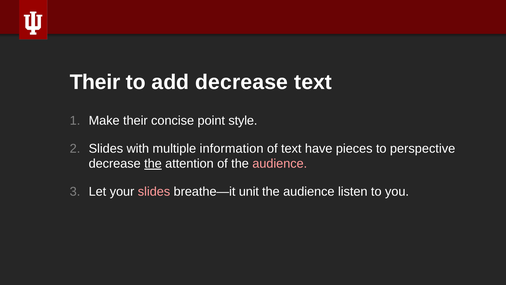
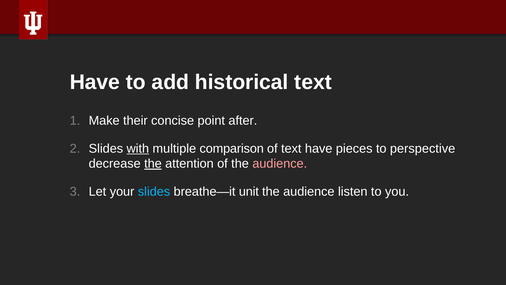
Their at (95, 82): Their -> Have
add decrease: decrease -> historical
style: style -> after
with underline: none -> present
information: information -> comparison
slides at (154, 191) colour: pink -> light blue
